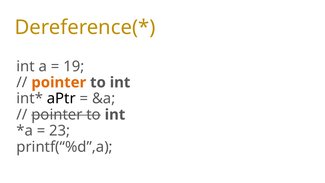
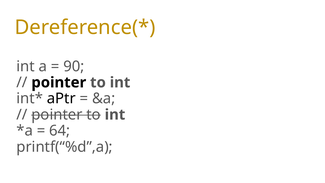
19: 19 -> 90
pointer at (59, 82) colour: orange -> black
23: 23 -> 64
